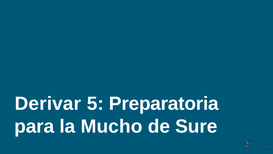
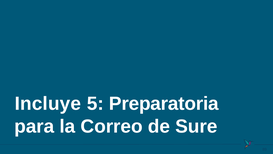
Derivar: Derivar -> Incluye
Mucho: Mucho -> Correo
